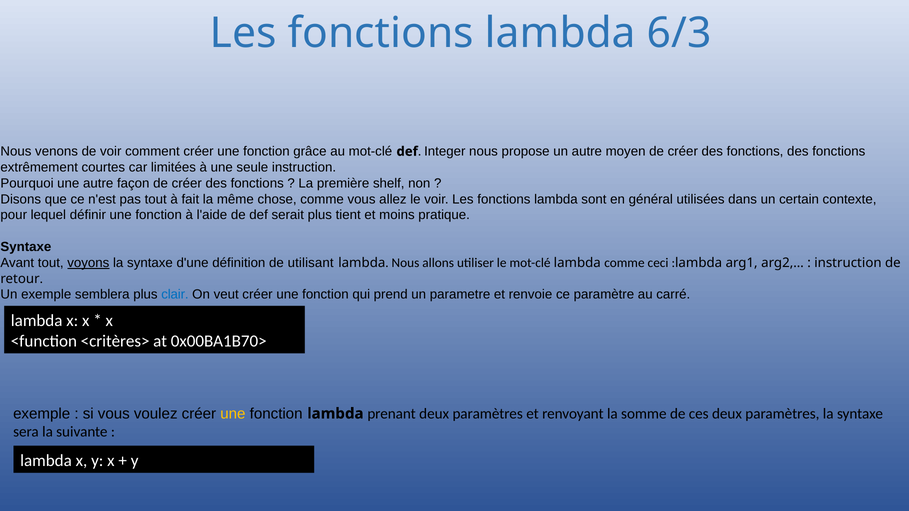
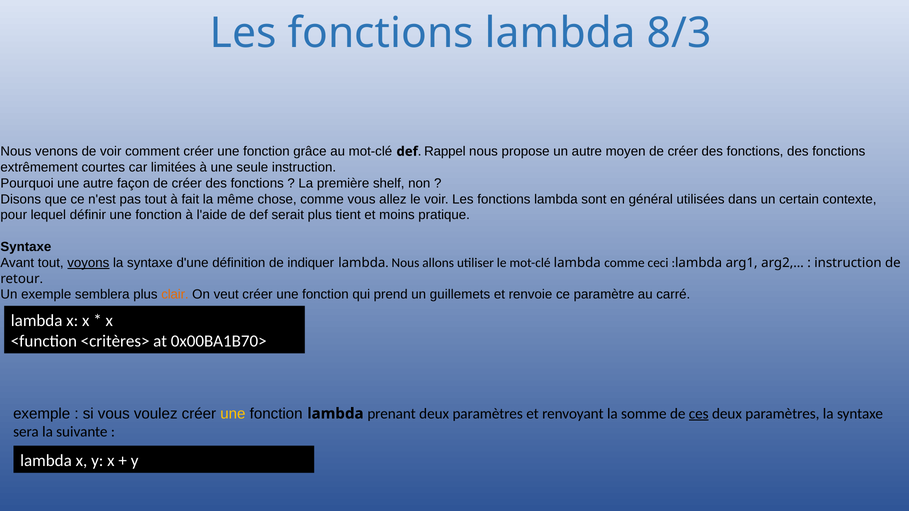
6/3: 6/3 -> 8/3
Integer: Integer -> Rappel
utilisant: utilisant -> indiquer
clair colour: blue -> orange
parametre: parametre -> guillemets
ces underline: none -> present
